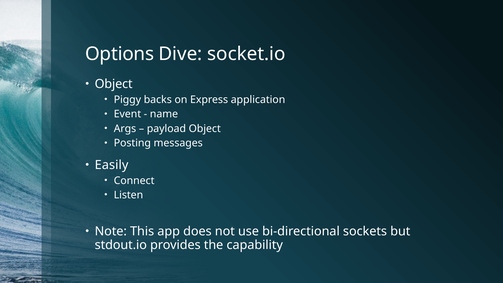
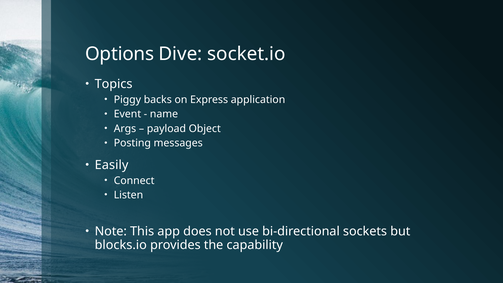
Object at (114, 84): Object -> Topics
stdout.io: stdout.io -> blocks.io
